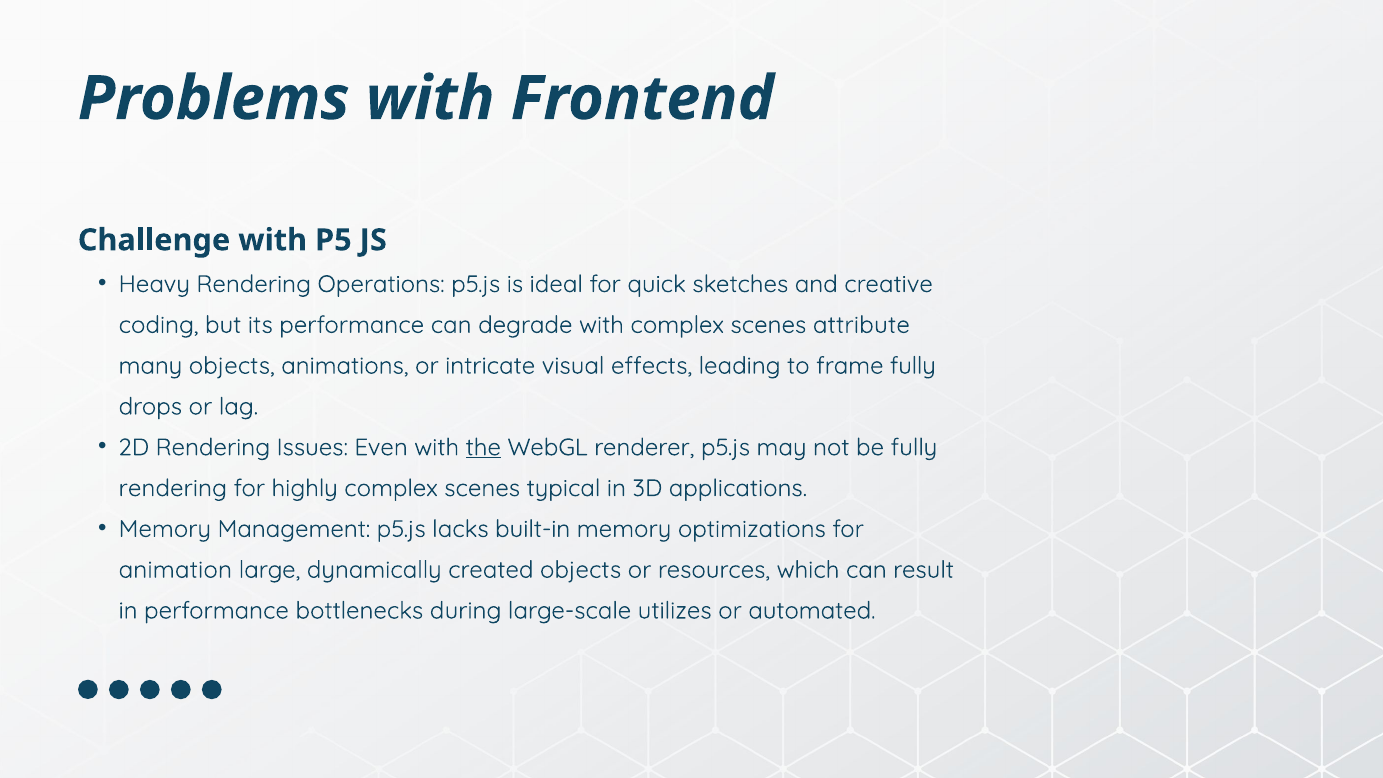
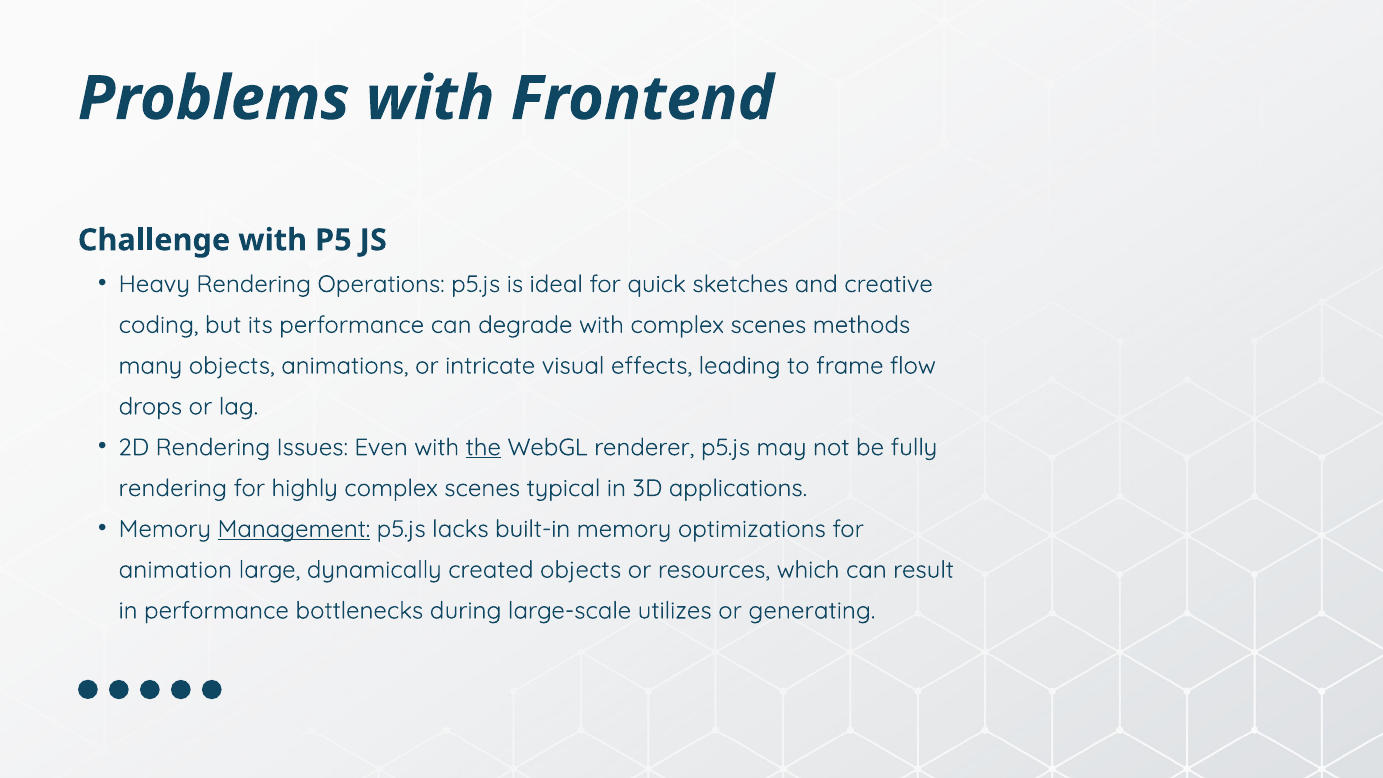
attribute: attribute -> methods
frame fully: fully -> flow
Management underline: none -> present
automated: automated -> generating
